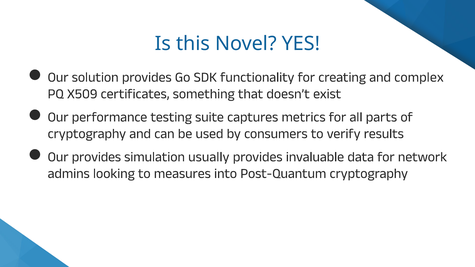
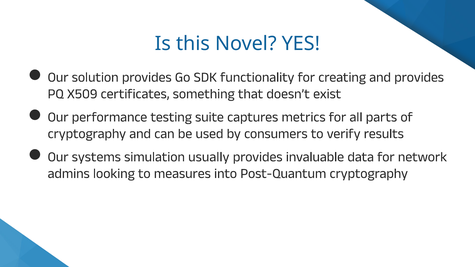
and complex: complex -> provides
Our provides: provides -> systems
